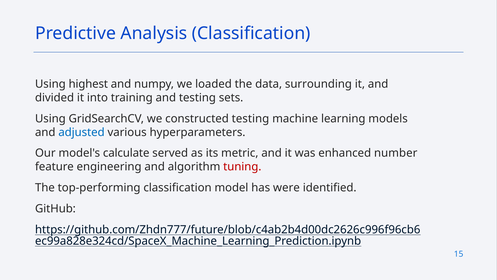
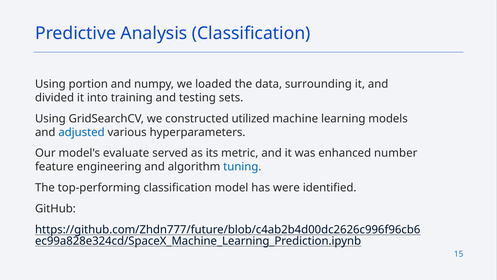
highest: highest -> portion
constructed testing: testing -> utilized
calculate: calculate -> evaluate
tuning colour: red -> blue
